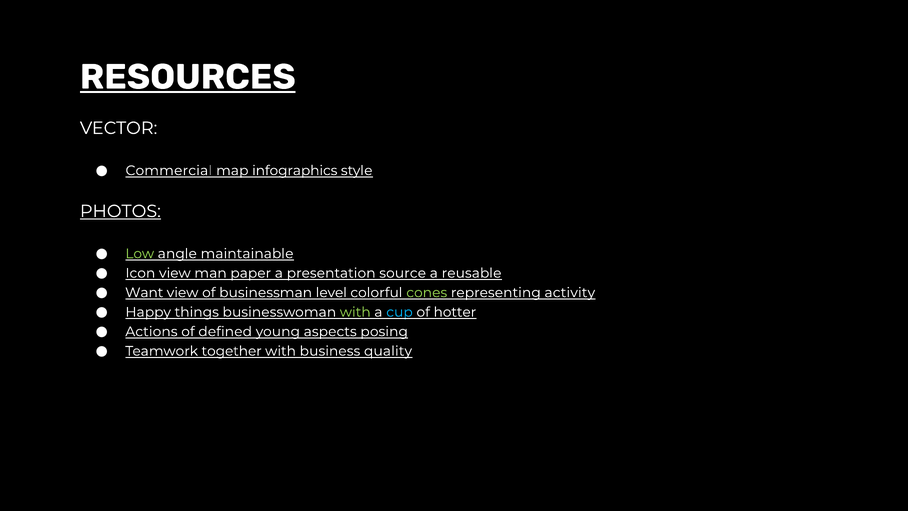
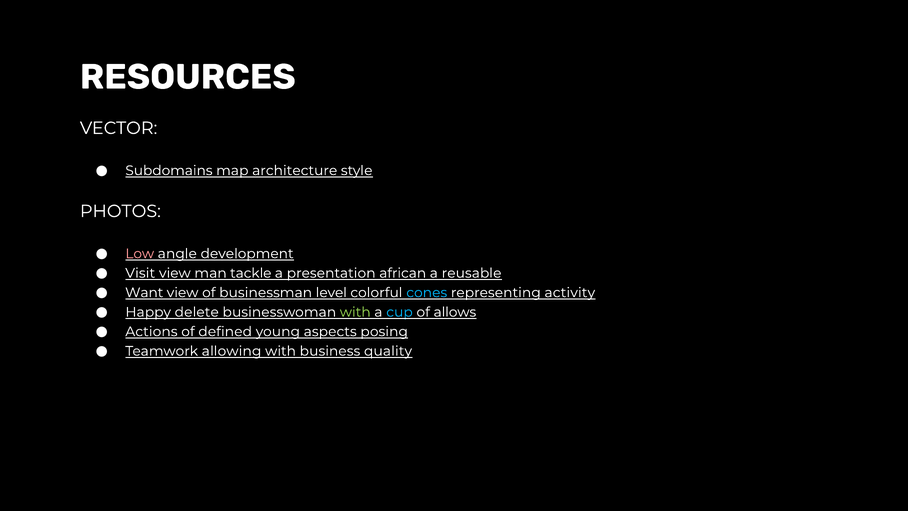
RESOURCES underline: present -> none
Commercial: Commercial -> Subdomains
infographics: infographics -> architecture
PHOTOS underline: present -> none
Low colour: light green -> pink
maintainable: maintainable -> development
Icon: Icon -> Visit
paper: paper -> tackle
source: source -> african
cones colour: light green -> light blue
things: things -> delete
hotter: hotter -> allows
together: together -> allowing
